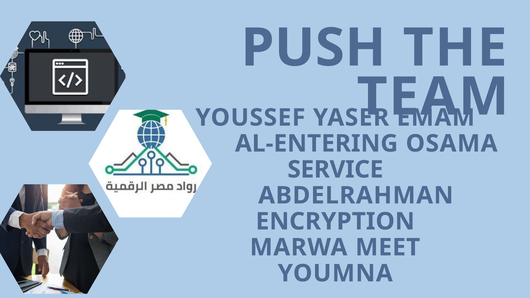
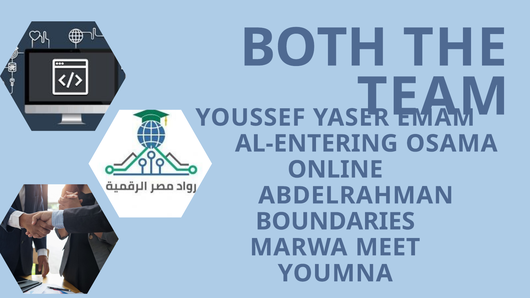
PUSH: PUSH -> BOTH
SERVICE: SERVICE -> ONLINE
ENCRYPTION: ENCRYPTION -> BOUNDARIES
